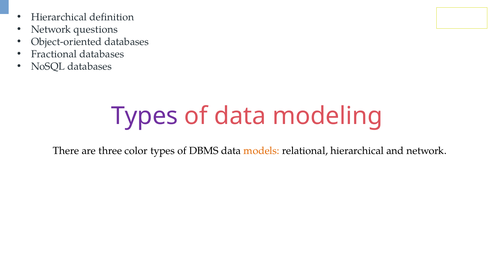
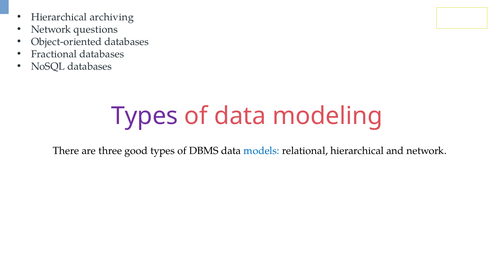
definition: definition -> archiving
color: color -> good
models colour: orange -> blue
